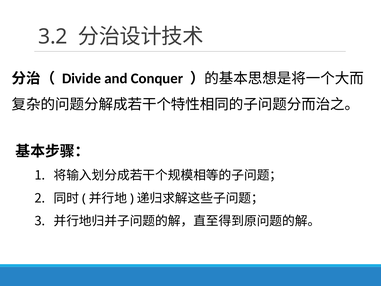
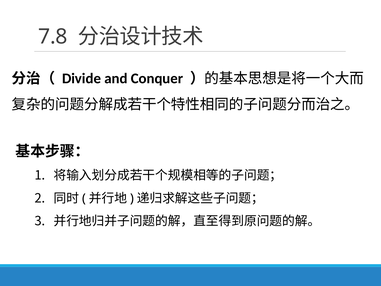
3.2: 3.2 -> 7.8
